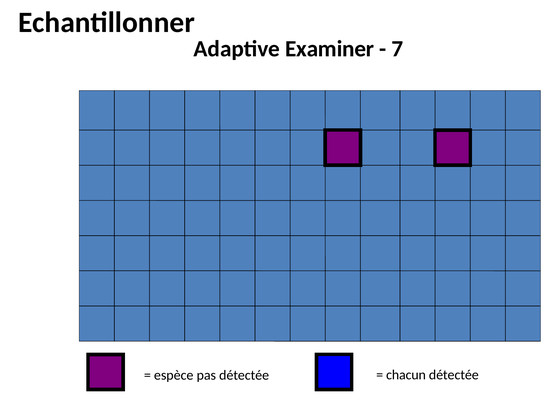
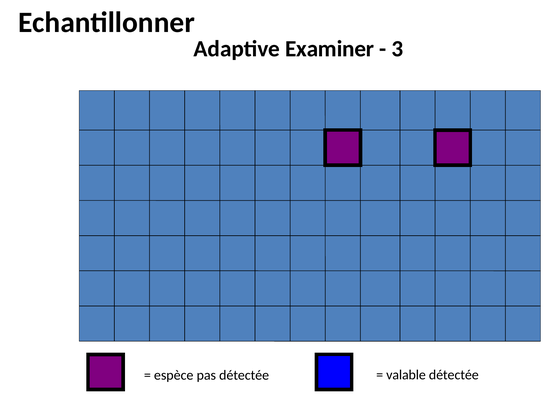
7: 7 -> 3
chacun: chacun -> valable
